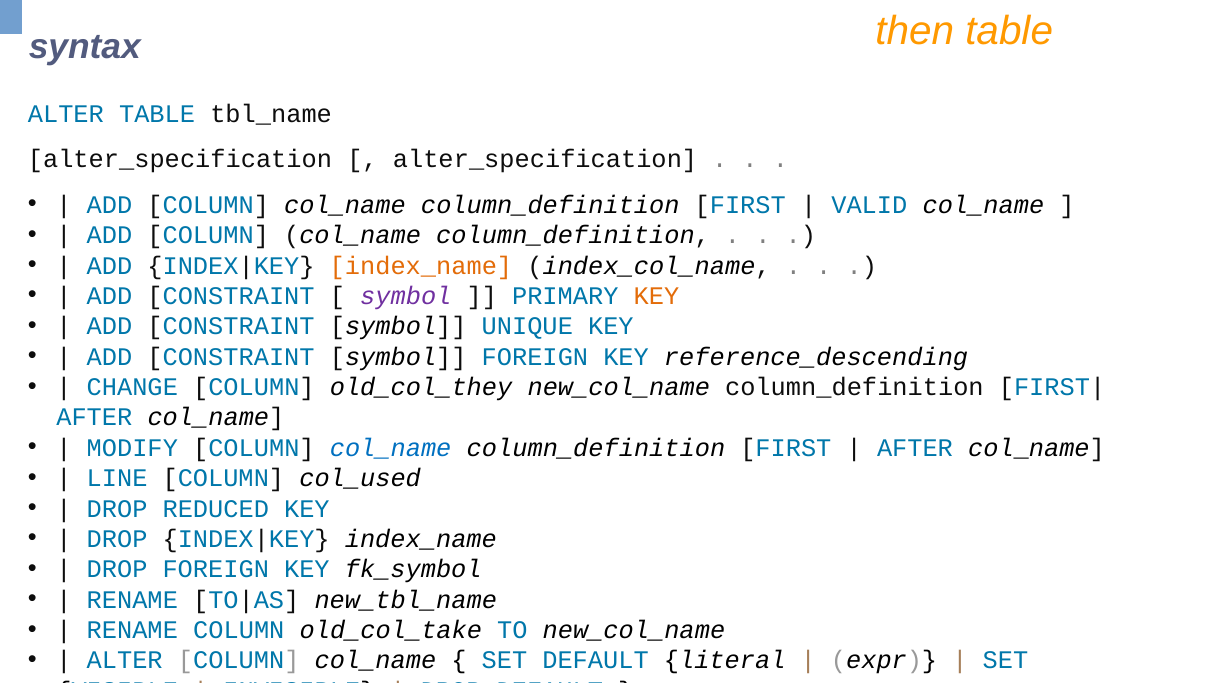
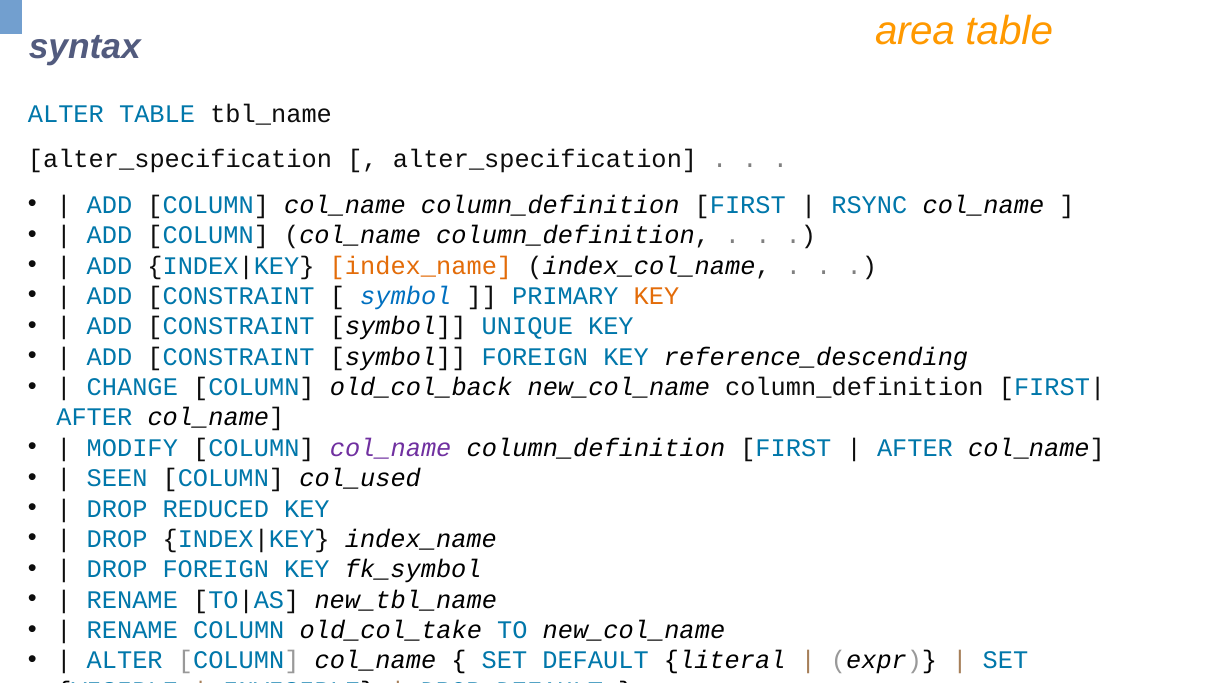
then: then -> area
VALID: VALID -> RSYNC
symbol at (406, 296) colour: purple -> blue
old_col_they: old_col_they -> old_col_back
col_name at (391, 448) colour: blue -> purple
LINE: LINE -> SEEN
